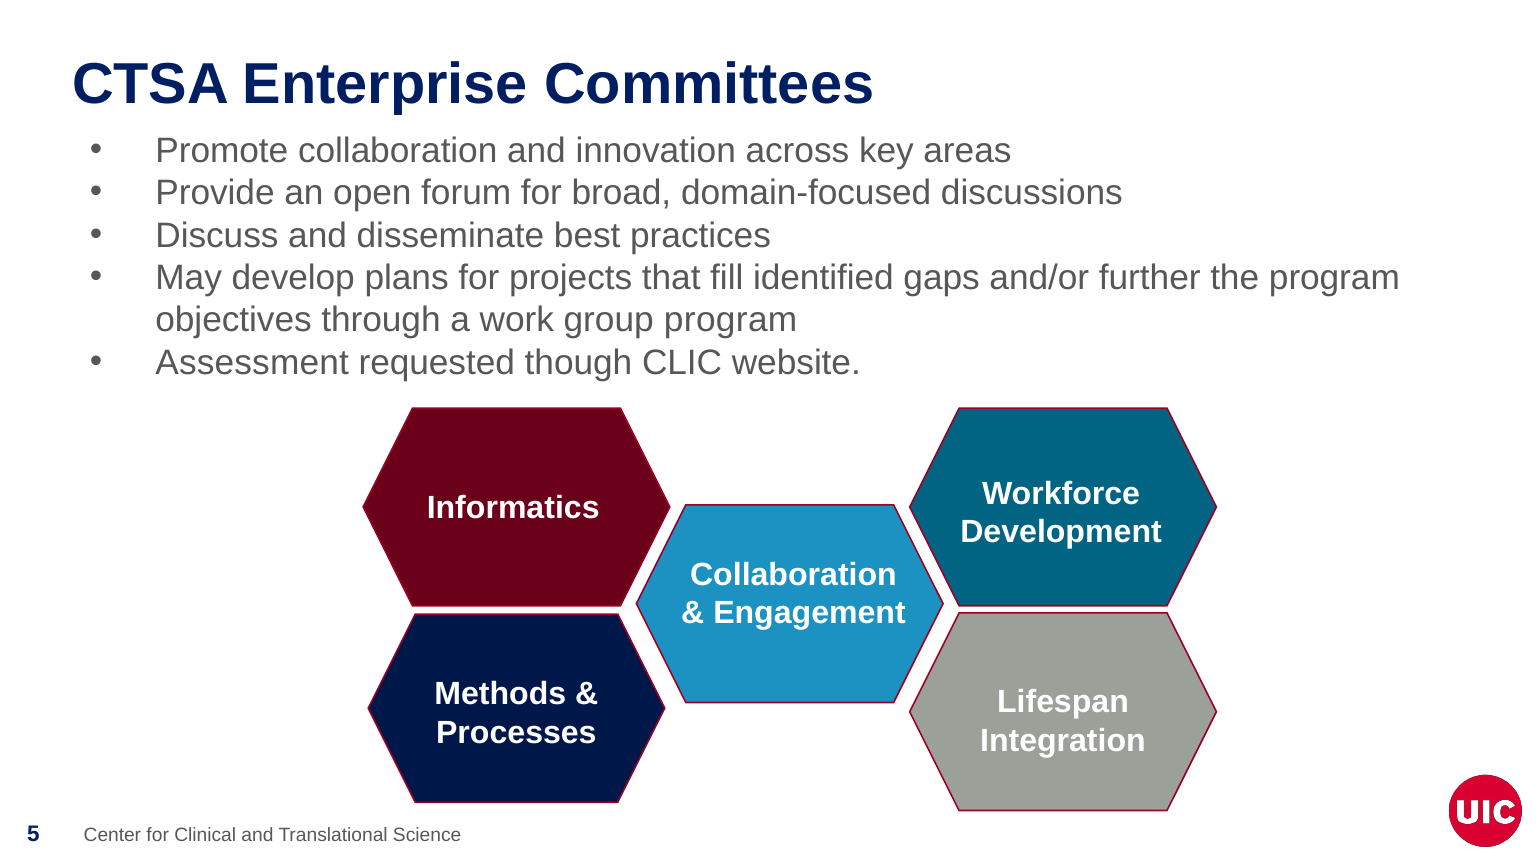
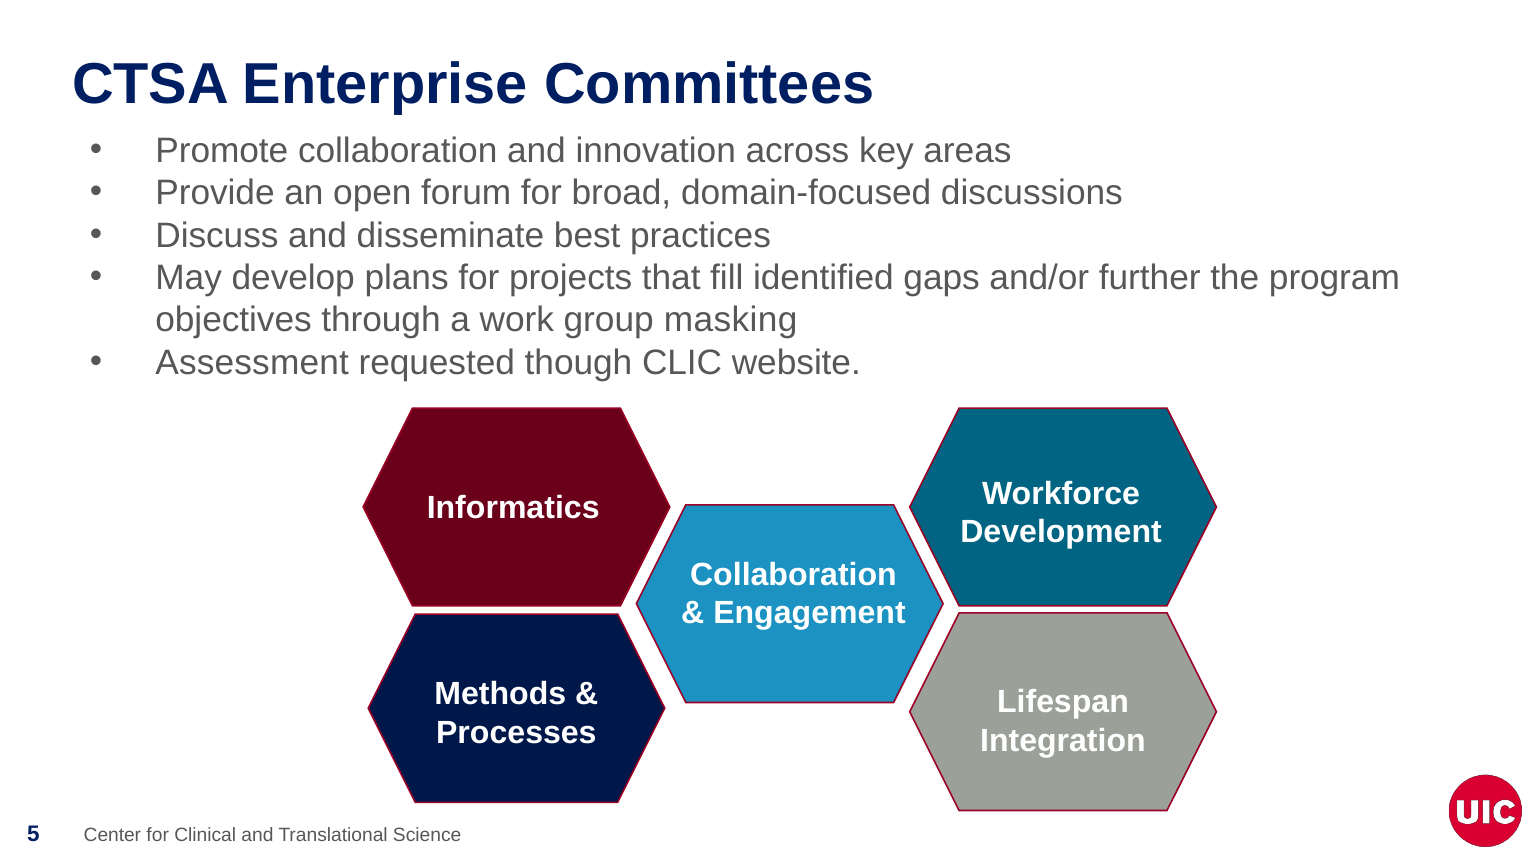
group program: program -> masking
